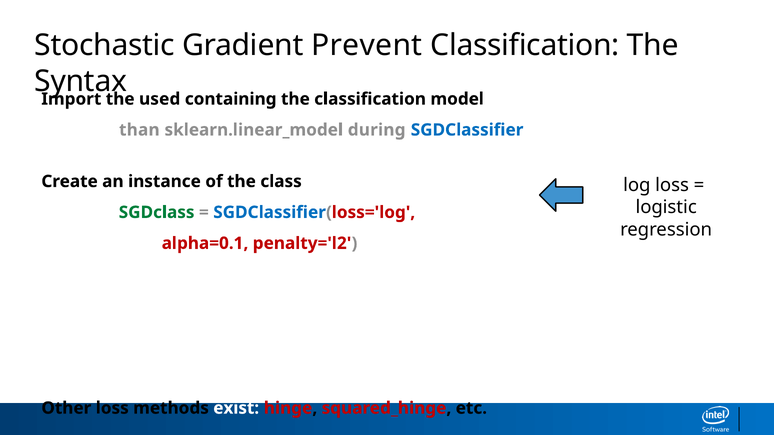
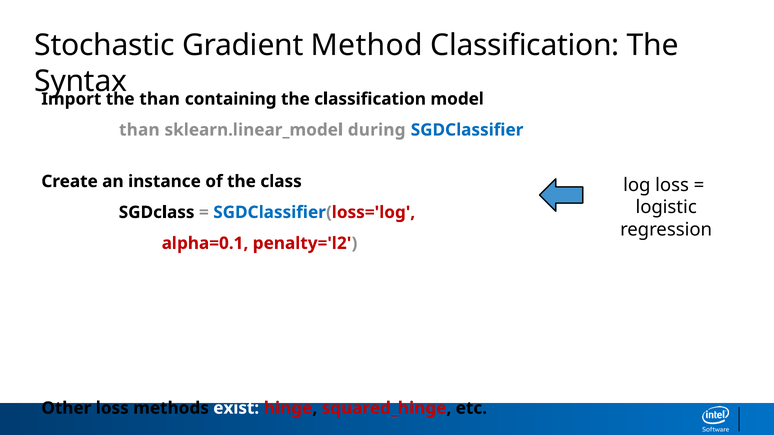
Prevent: Prevent -> Method
the used: used -> than
SGDclass at (157, 213) colour: green -> black
